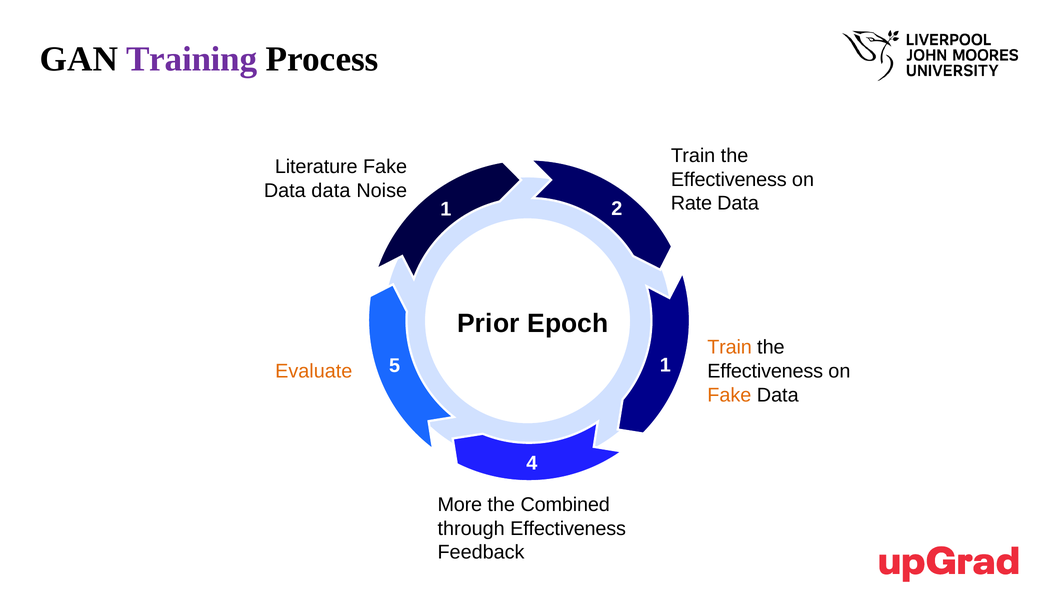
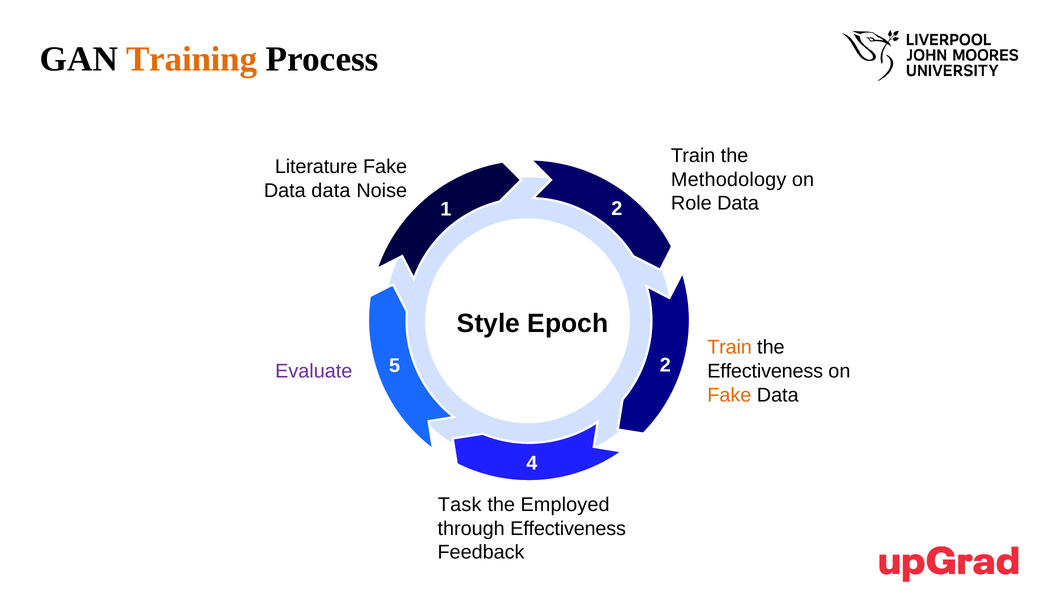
Training colour: purple -> orange
Effectiveness at (729, 180): Effectiveness -> Methodology
Rate: Rate -> Role
Prior: Prior -> Style
5 1: 1 -> 2
Evaluate colour: orange -> purple
More: More -> Task
Combined: Combined -> Employed
